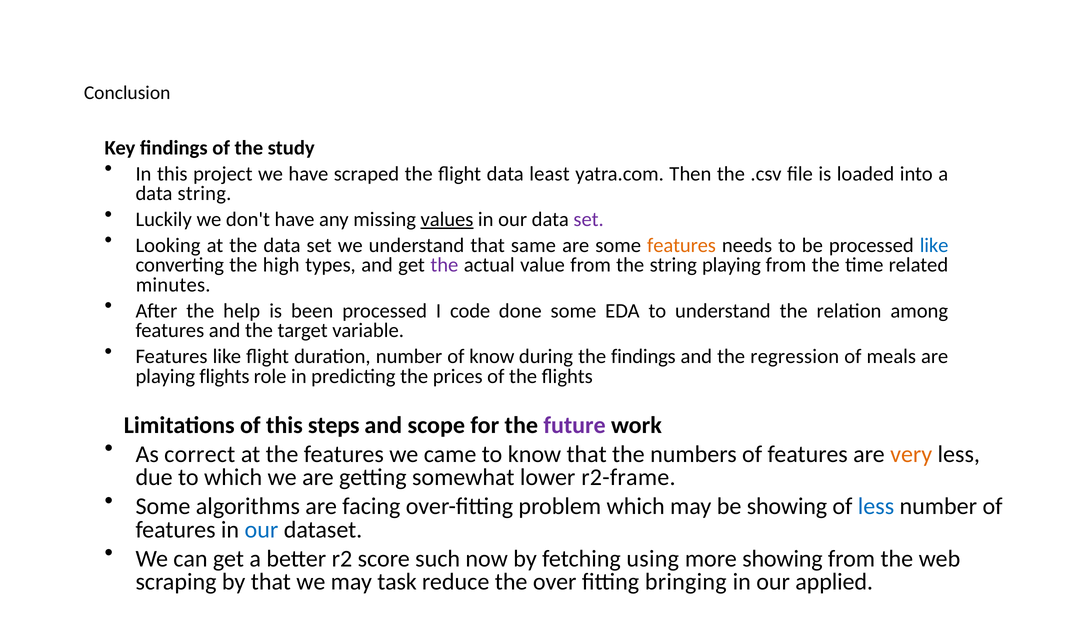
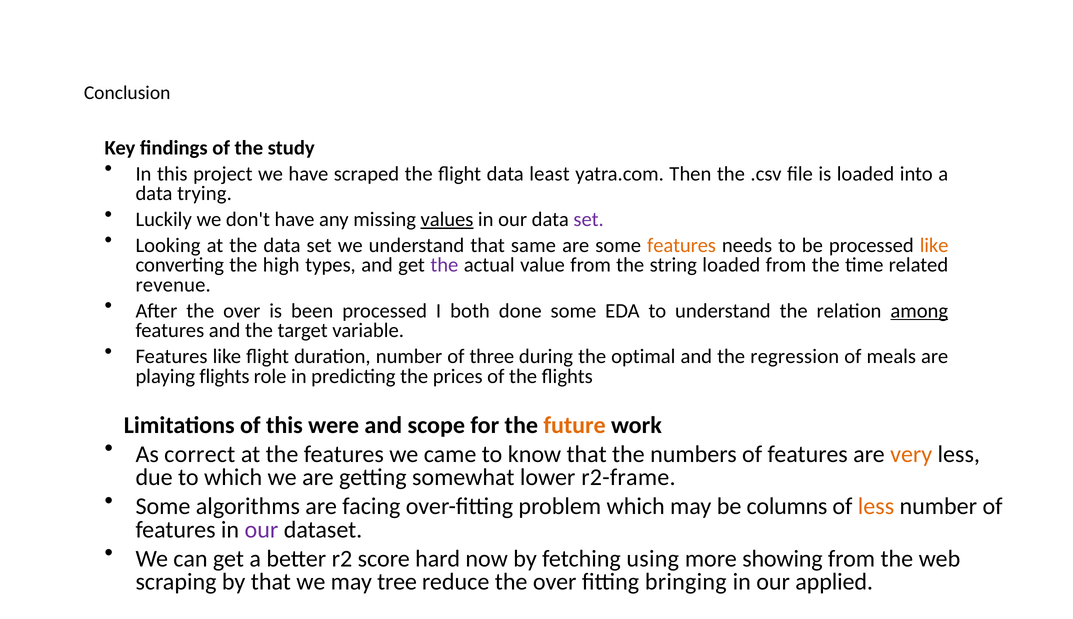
data string: string -> trying
like at (934, 245) colour: blue -> orange
string playing: playing -> loaded
minutes: minutes -> revenue
After the help: help -> over
code: code -> both
among underline: none -> present
of know: know -> three
the findings: findings -> optimal
steps: steps -> were
future colour: purple -> orange
be showing: showing -> columns
less at (876, 506) colour: blue -> orange
our at (261, 530) colour: blue -> purple
such: such -> hard
task: task -> tree
